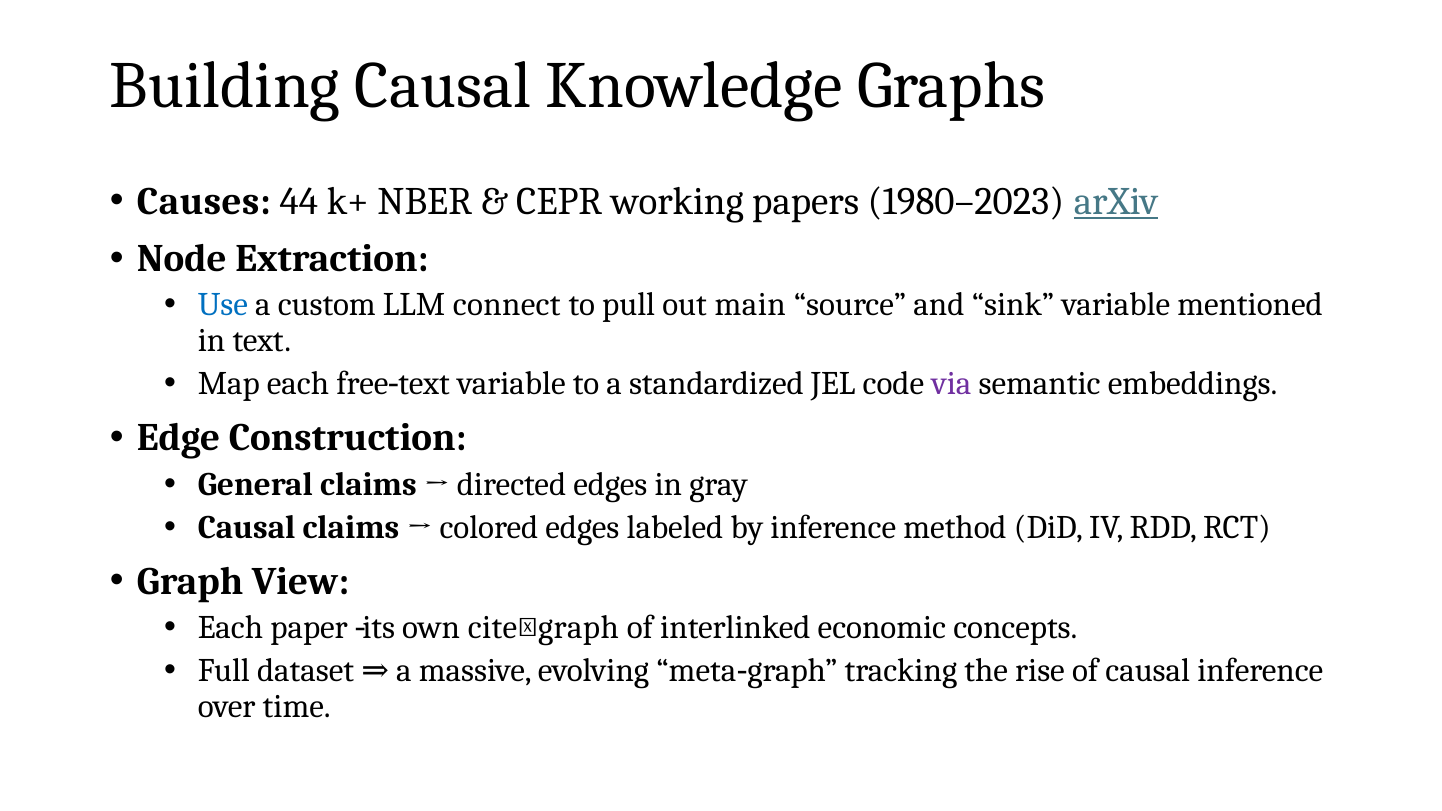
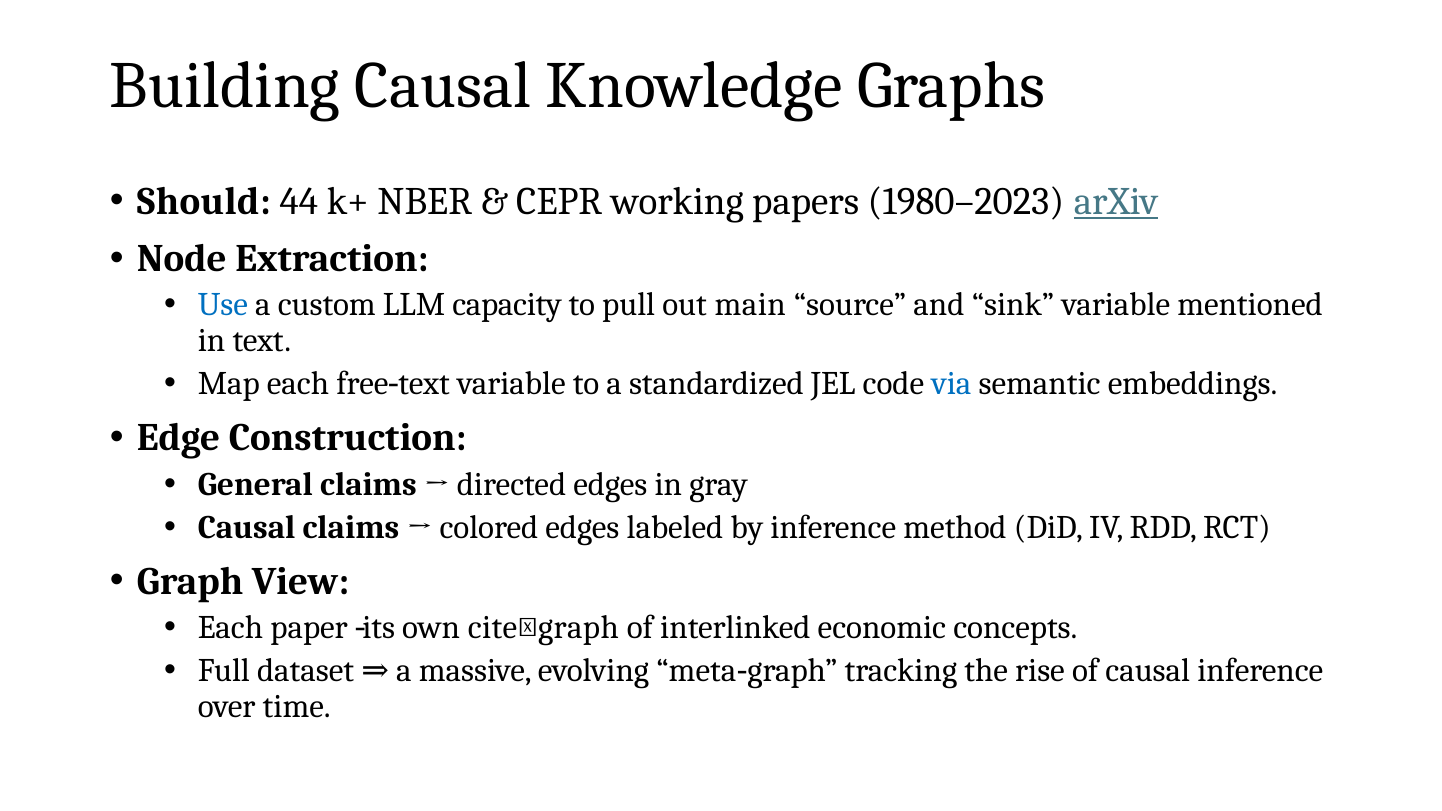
Causes: Causes -> Should
connect: connect -> capacity
via colour: purple -> blue
